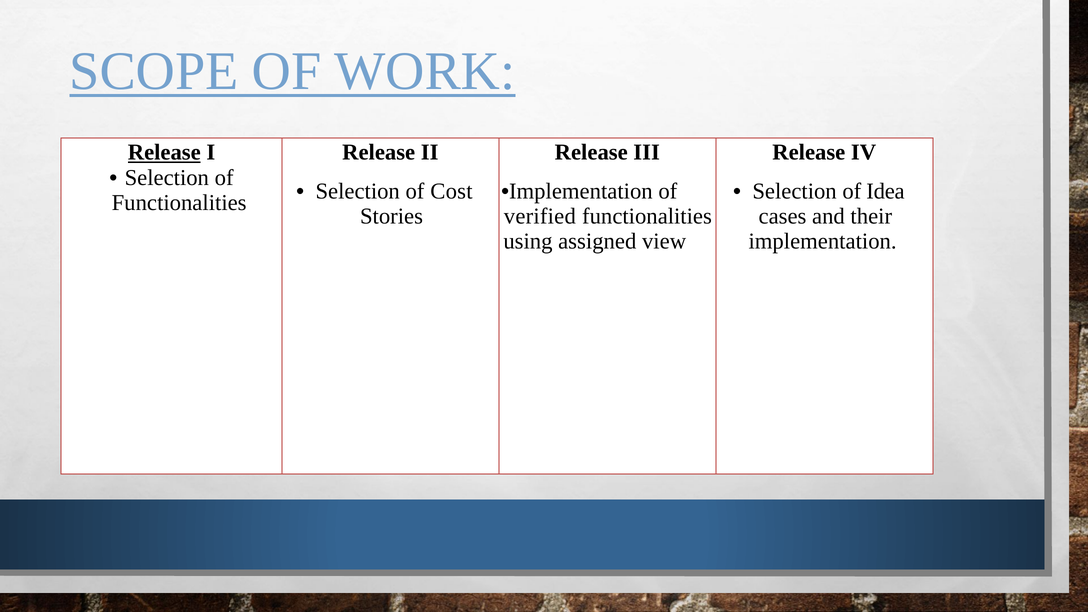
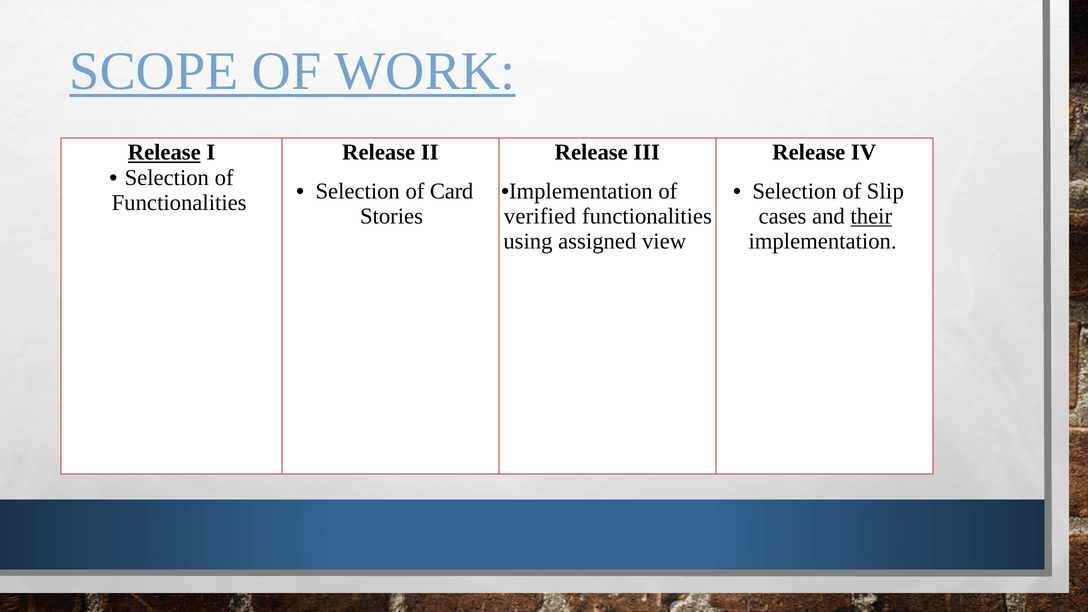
Cost: Cost -> Card
Idea: Idea -> Slip
their underline: none -> present
